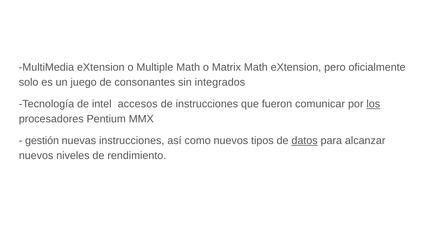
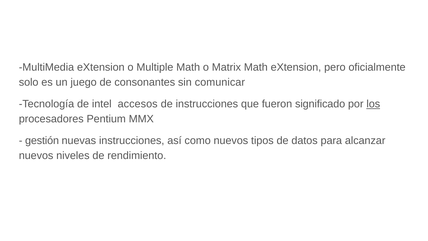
integrados: integrados -> comunicar
comunicar: comunicar -> significado
datos underline: present -> none
